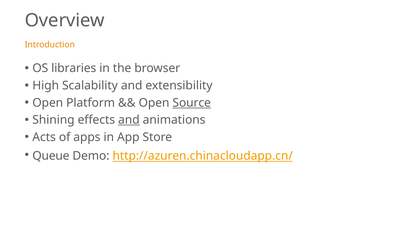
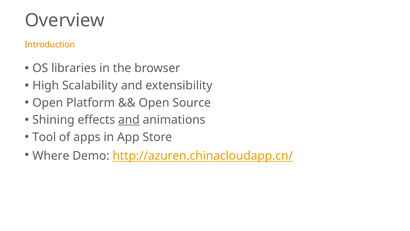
Source underline: present -> none
Acts: Acts -> Tool
Queue: Queue -> Where
